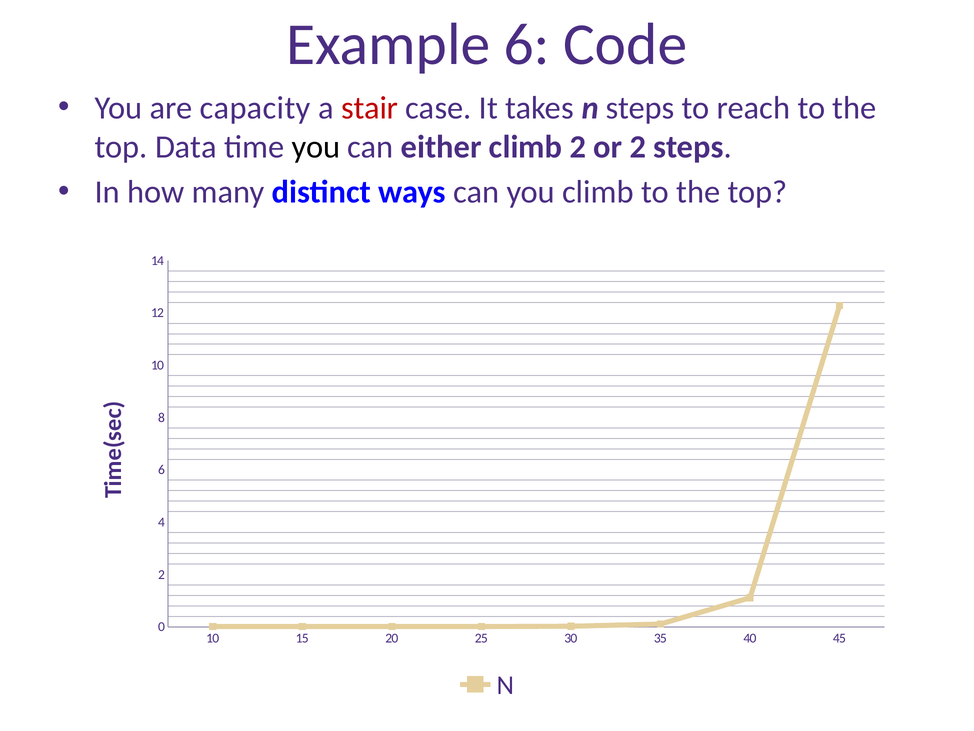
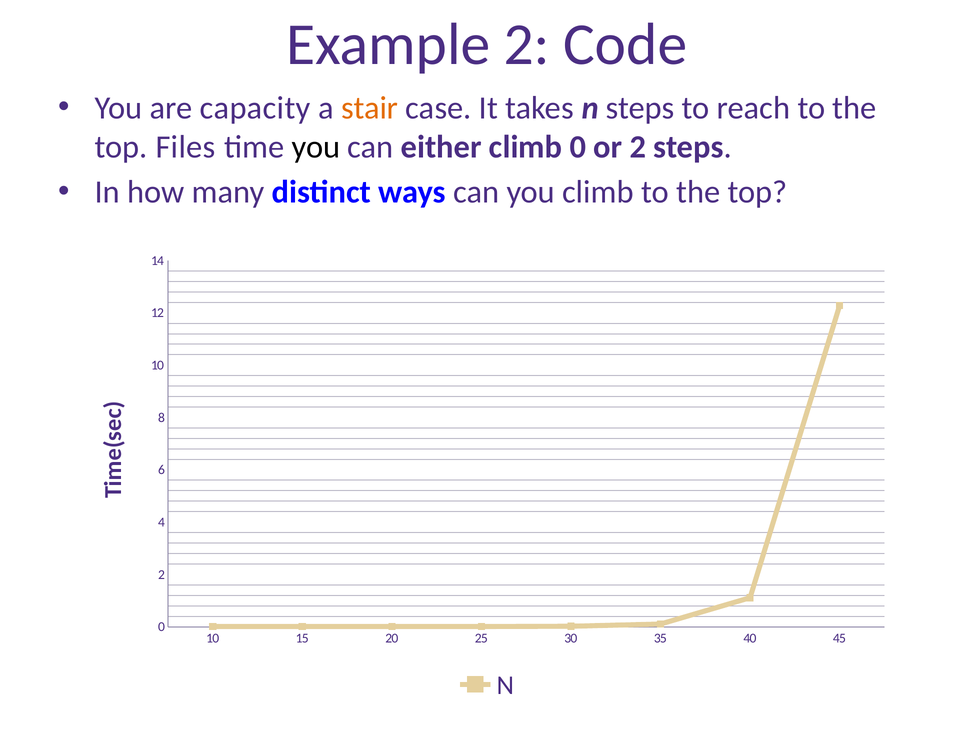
Example 6: 6 -> 2
stair colour: red -> orange
Data: Data -> Files
climb 2: 2 -> 0
